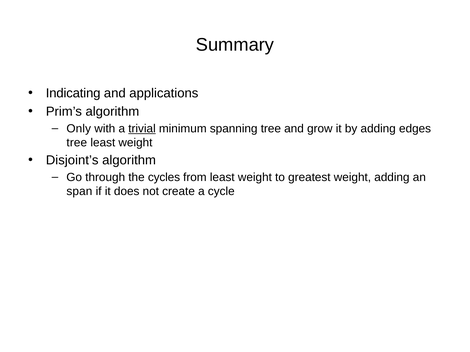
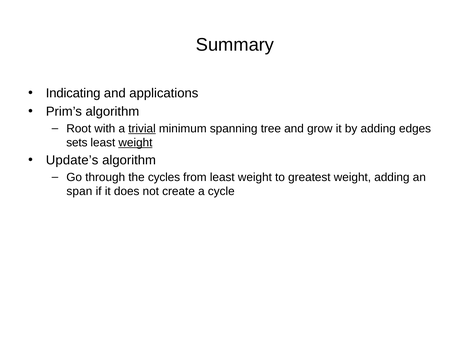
Only: Only -> Root
tree at (77, 143): tree -> sets
weight at (135, 143) underline: none -> present
Disjoint’s: Disjoint’s -> Update’s
